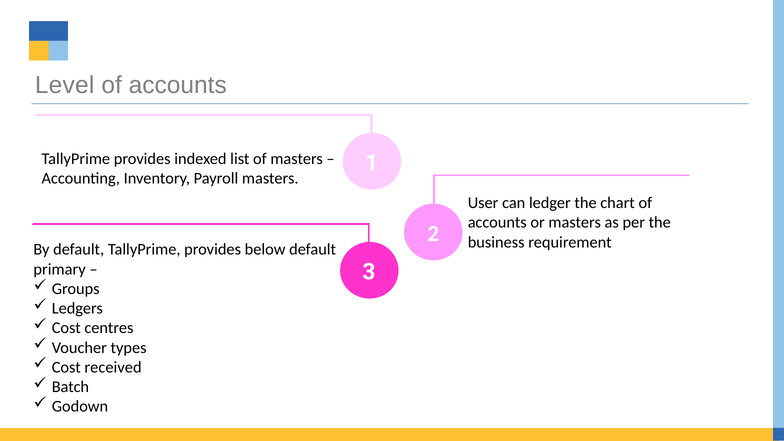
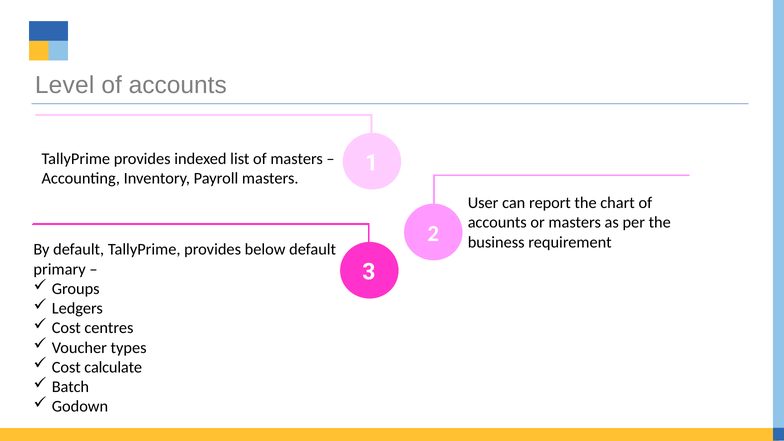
ledger: ledger -> report
received: received -> calculate
